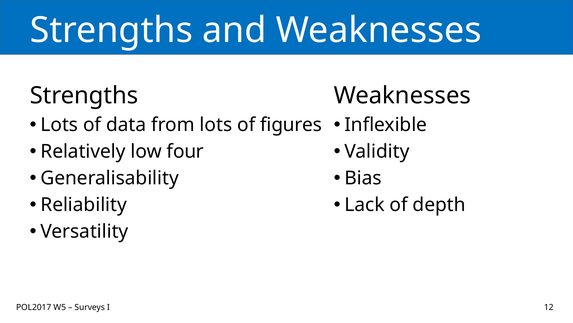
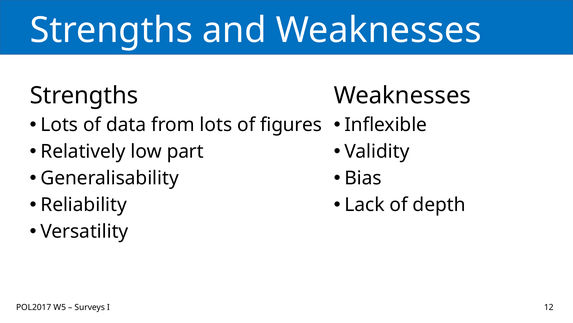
four: four -> part
